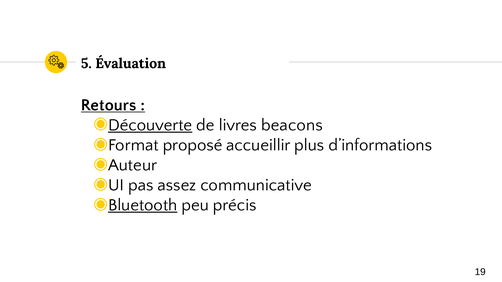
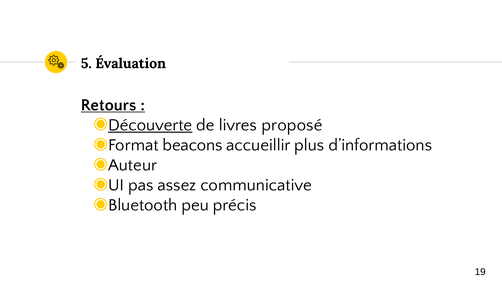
beacons: beacons -> proposé
proposé: proposé -> beacons
Bluetooth underline: present -> none
